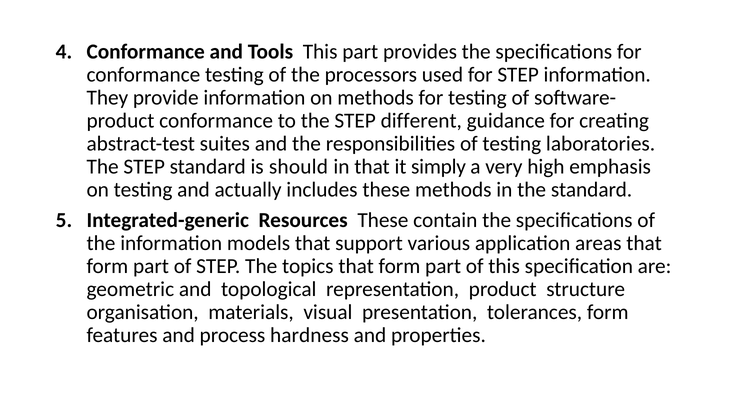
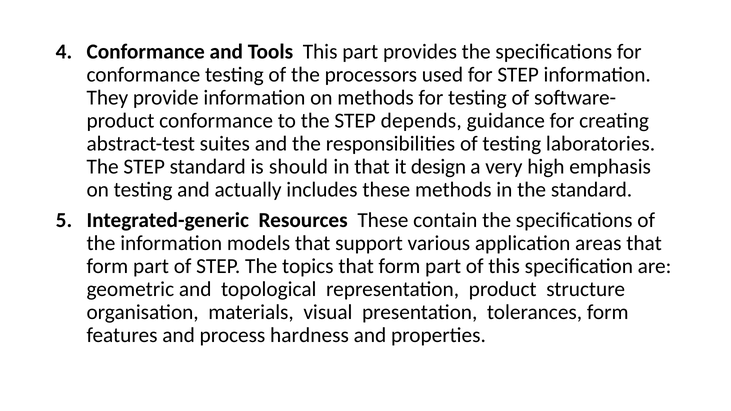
different: different -> depends
simply: simply -> design
